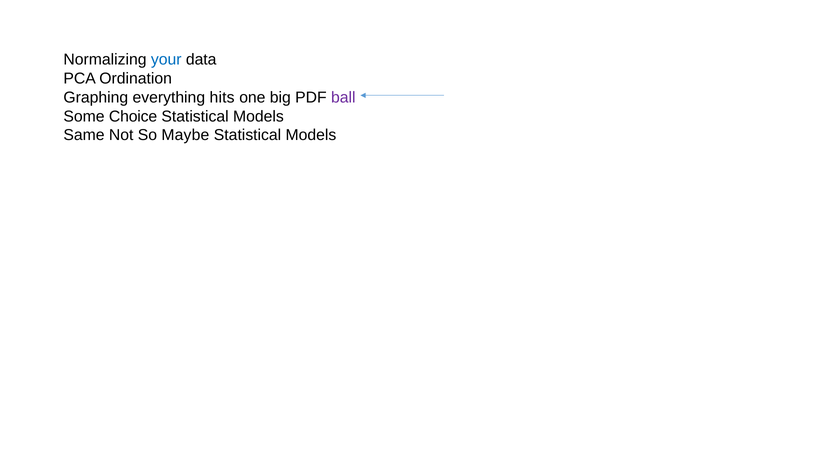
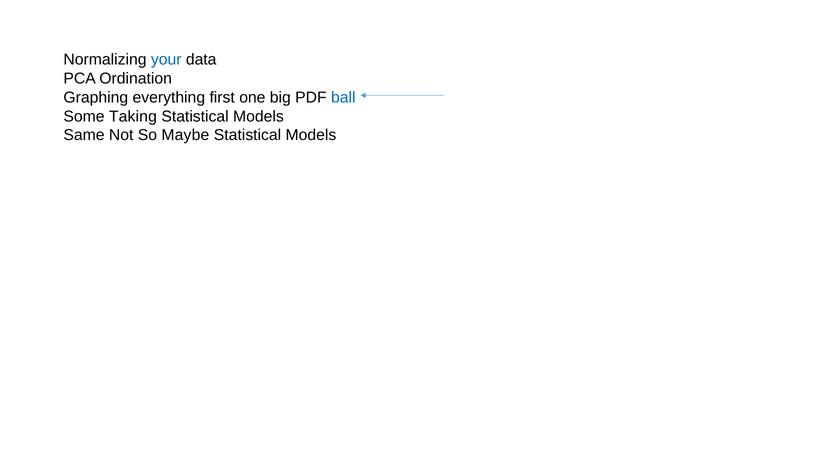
hits: hits -> first
ball colour: purple -> blue
Choice: Choice -> Taking
